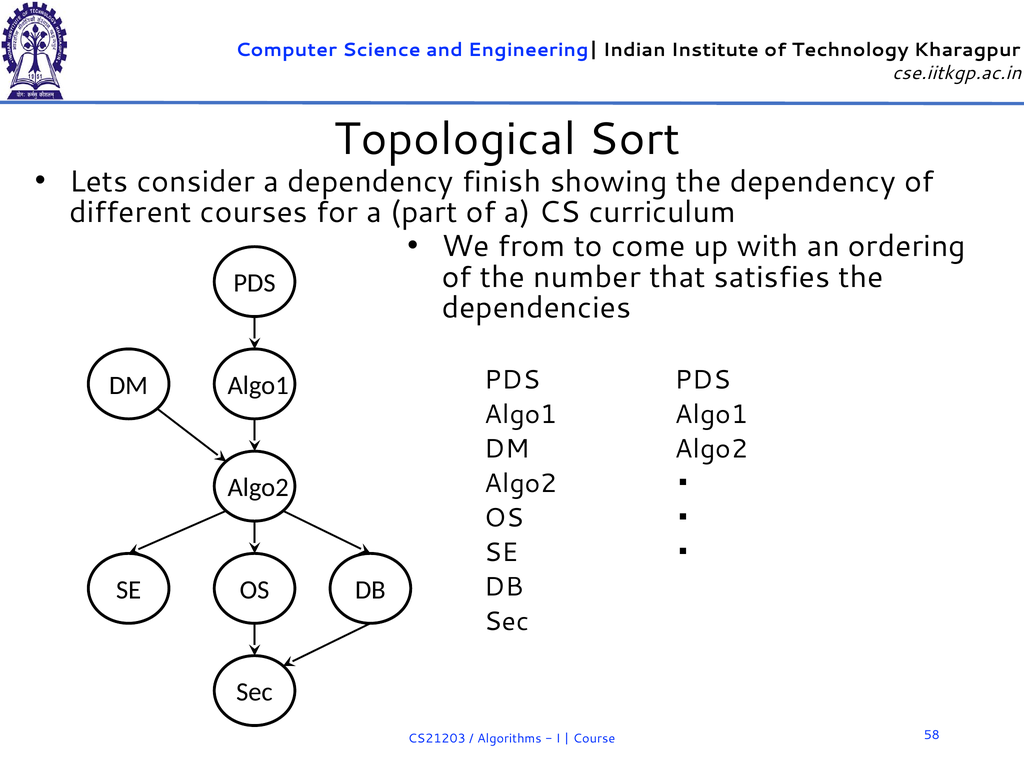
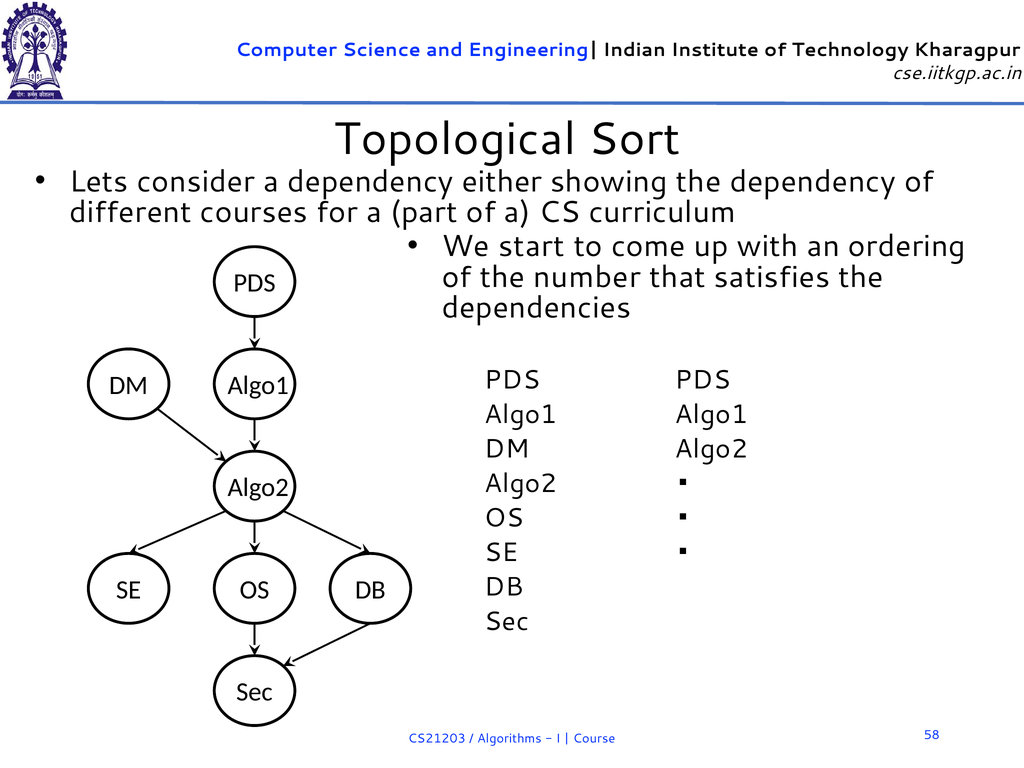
finish: finish -> either
from: from -> start
